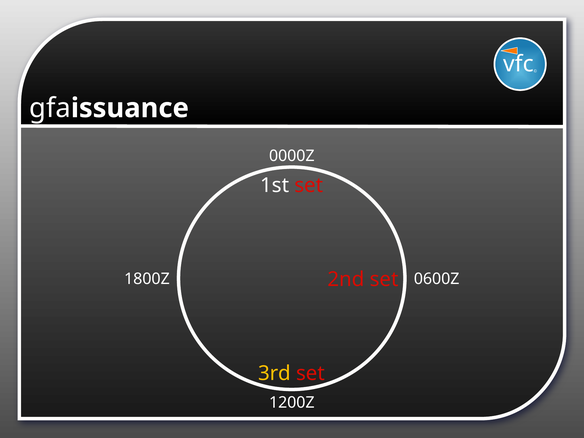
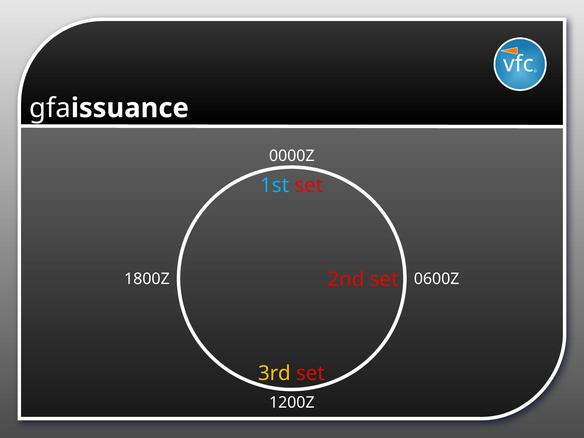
1st colour: white -> light blue
